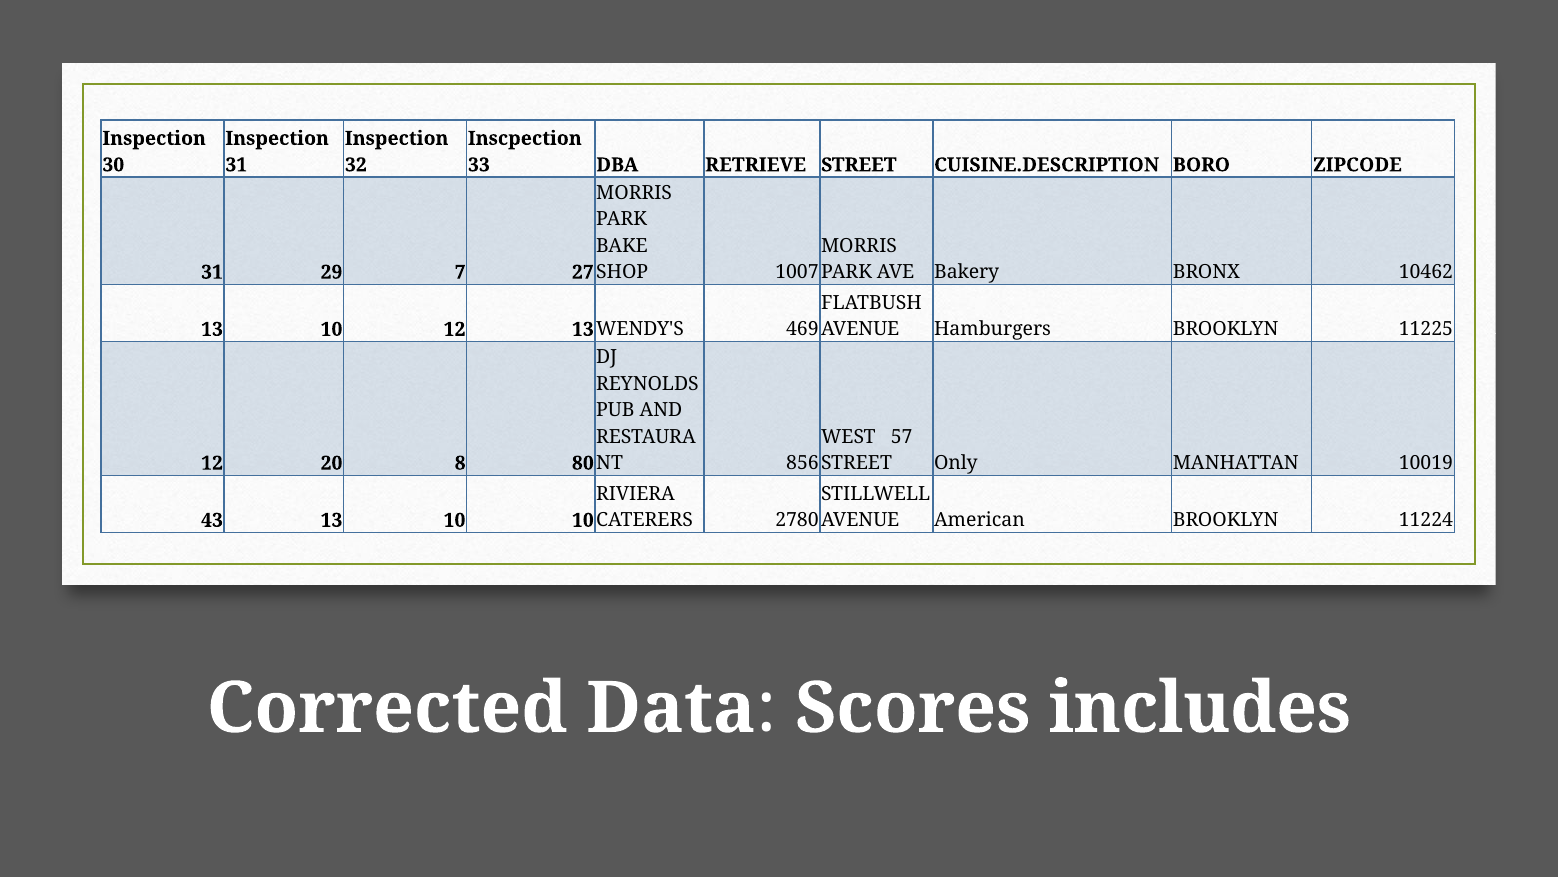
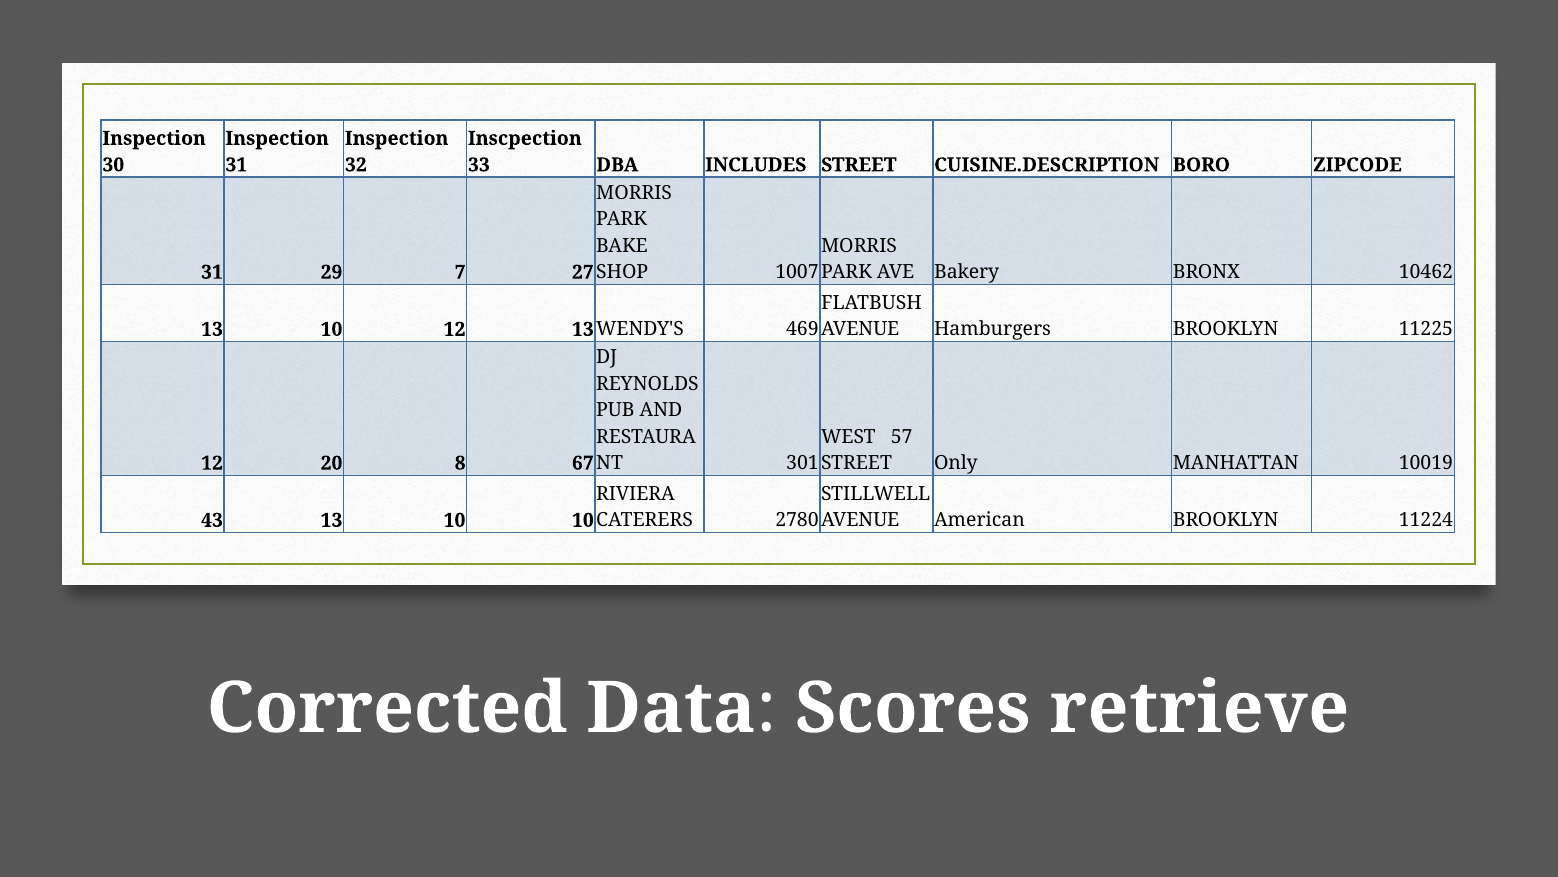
RETRIEVE: RETRIEVE -> INCLUDES
80: 80 -> 67
856: 856 -> 301
includes: includes -> retrieve
